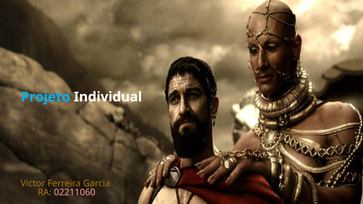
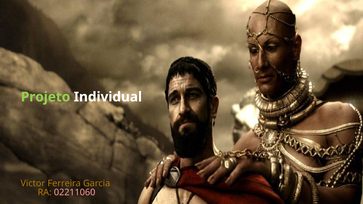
Projeto colour: light blue -> light green
